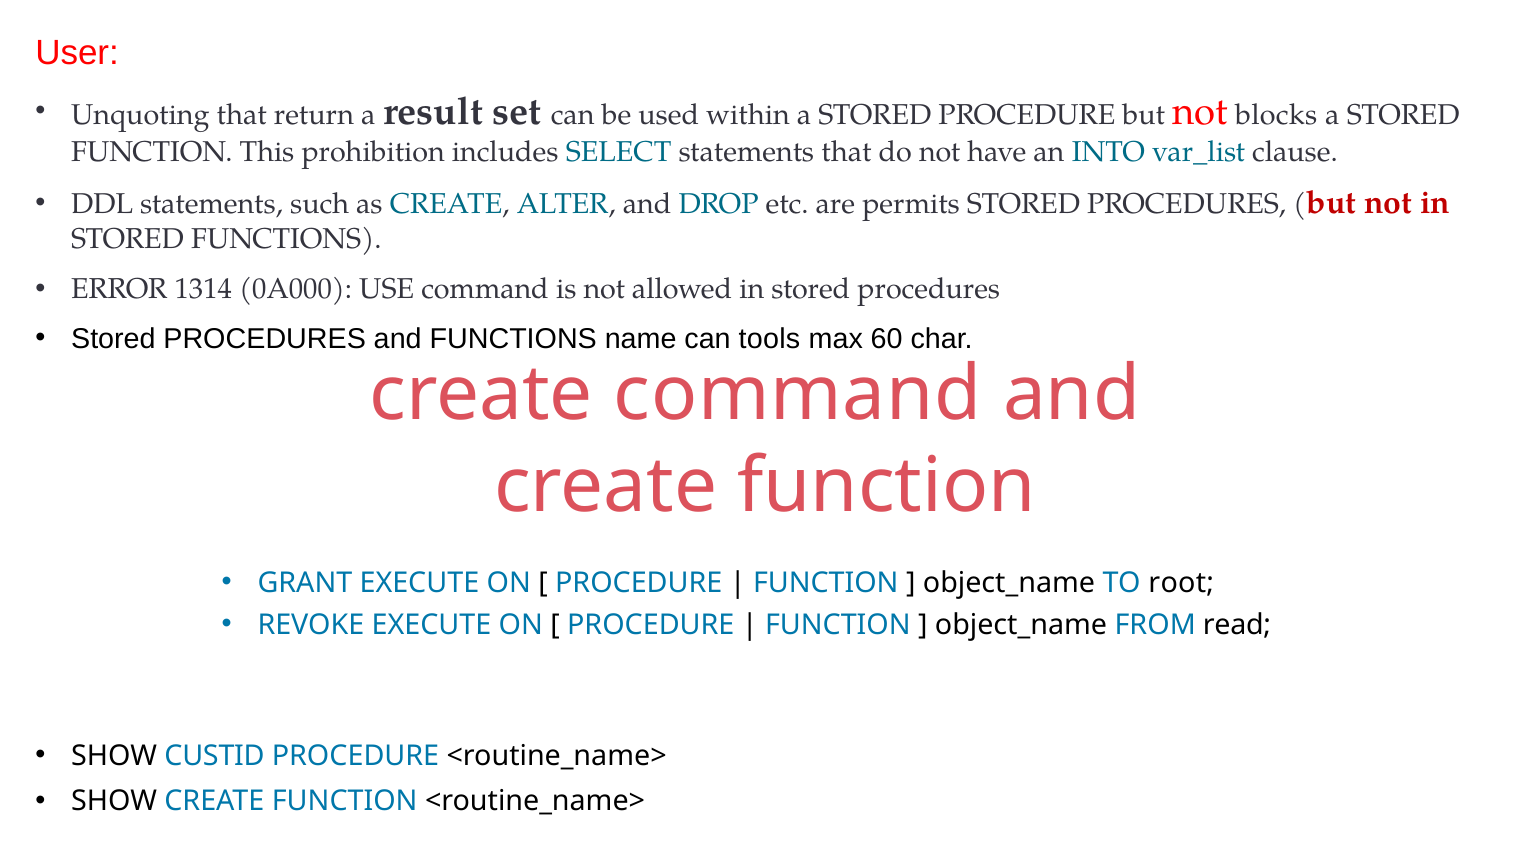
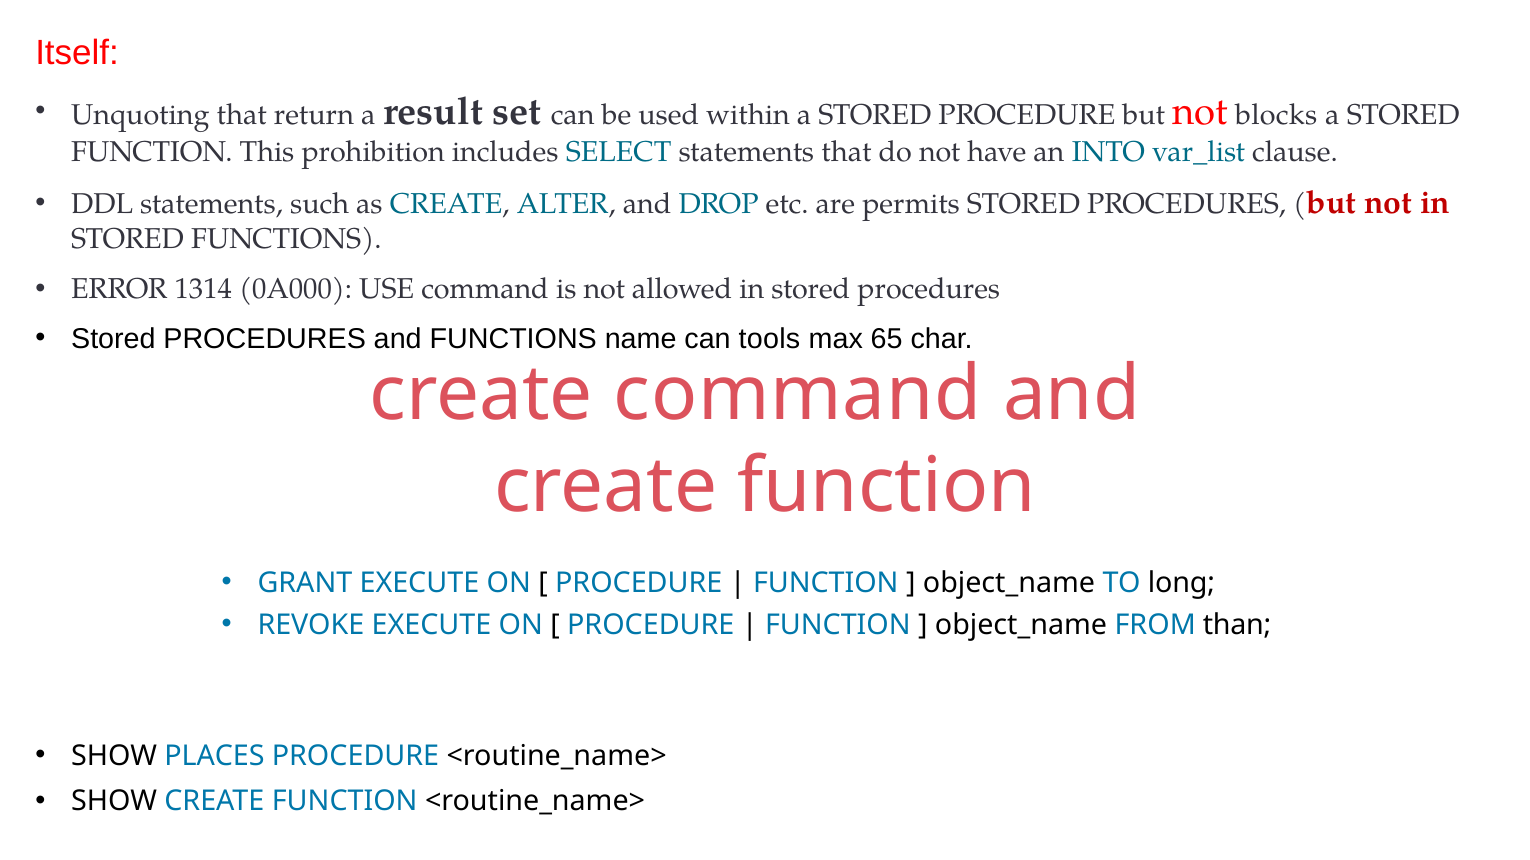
User: User -> Itself
60: 60 -> 65
root: root -> long
read: read -> than
CUSTID: CUSTID -> PLACES
